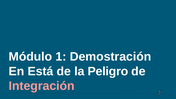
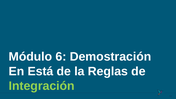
1: 1 -> 6
Peligro: Peligro -> Reglas
Integración colour: pink -> light green
